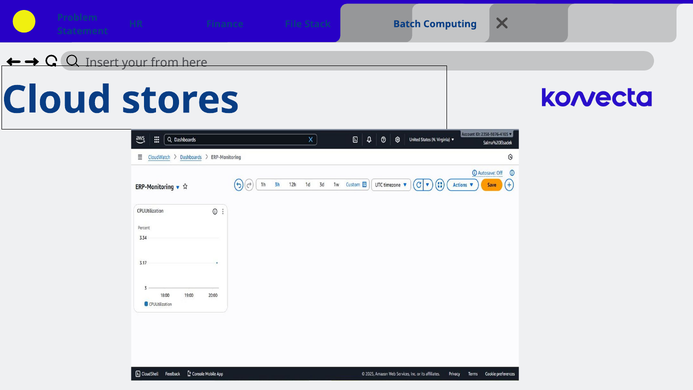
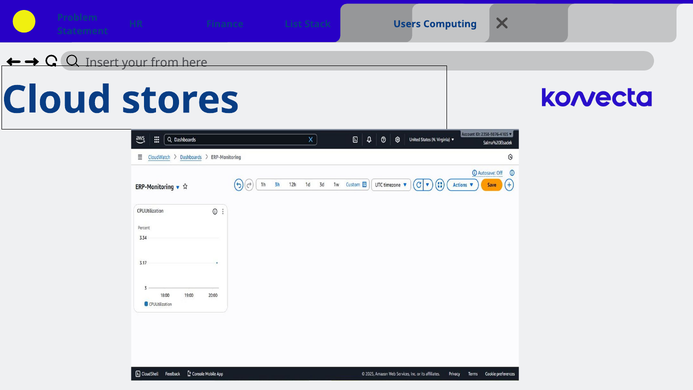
File: File -> List
Batch: Batch -> Users
